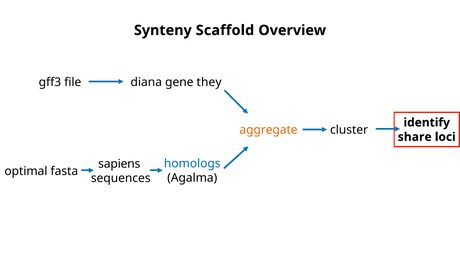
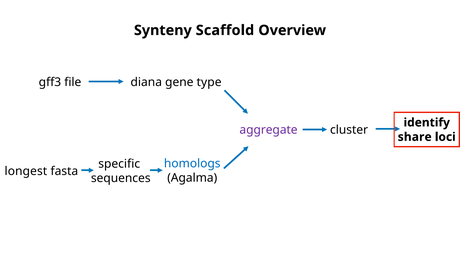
they: they -> type
aggregate colour: orange -> purple
sapiens: sapiens -> specific
optimal: optimal -> longest
